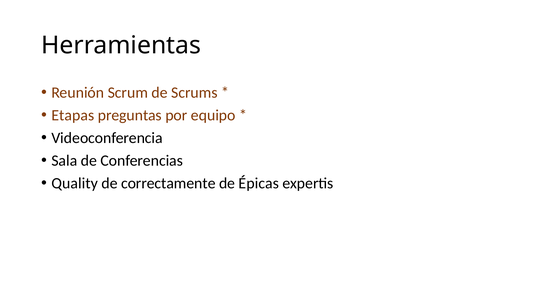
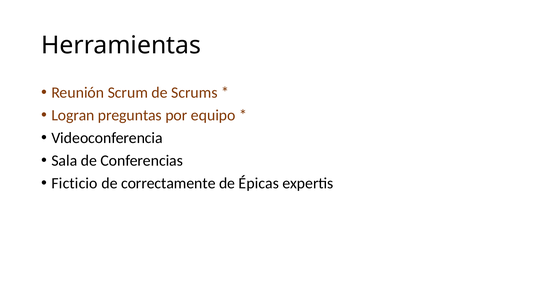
Etapas: Etapas -> Logran
Quality: Quality -> Ficticio
